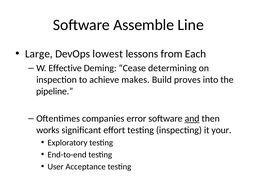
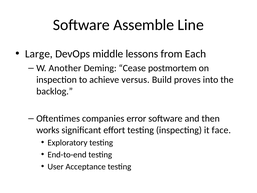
lowest: lowest -> middle
Effective: Effective -> Another
determining: determining -> postmortem
makes: makes -> versus
pipeline: pipeline -> backlog
and underline: present -> none
your: your -> face
